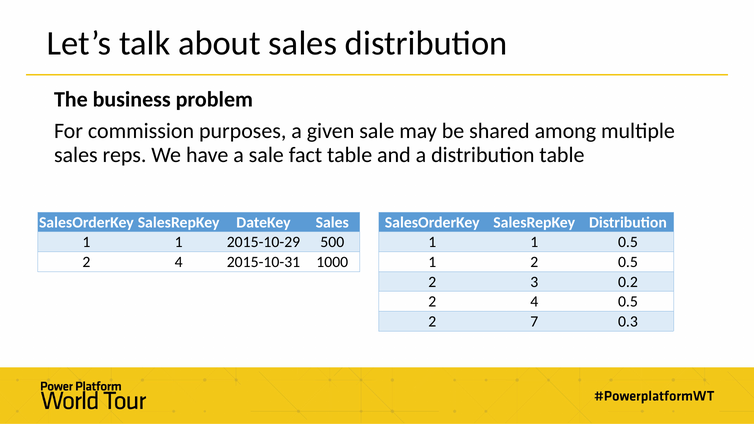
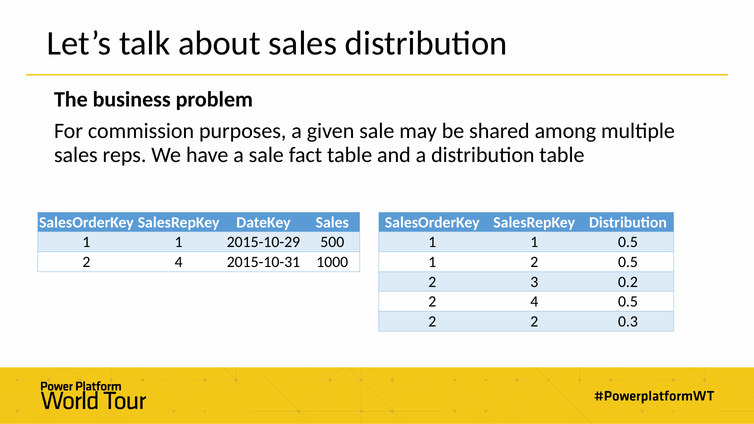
2 7: 7 -> 2
